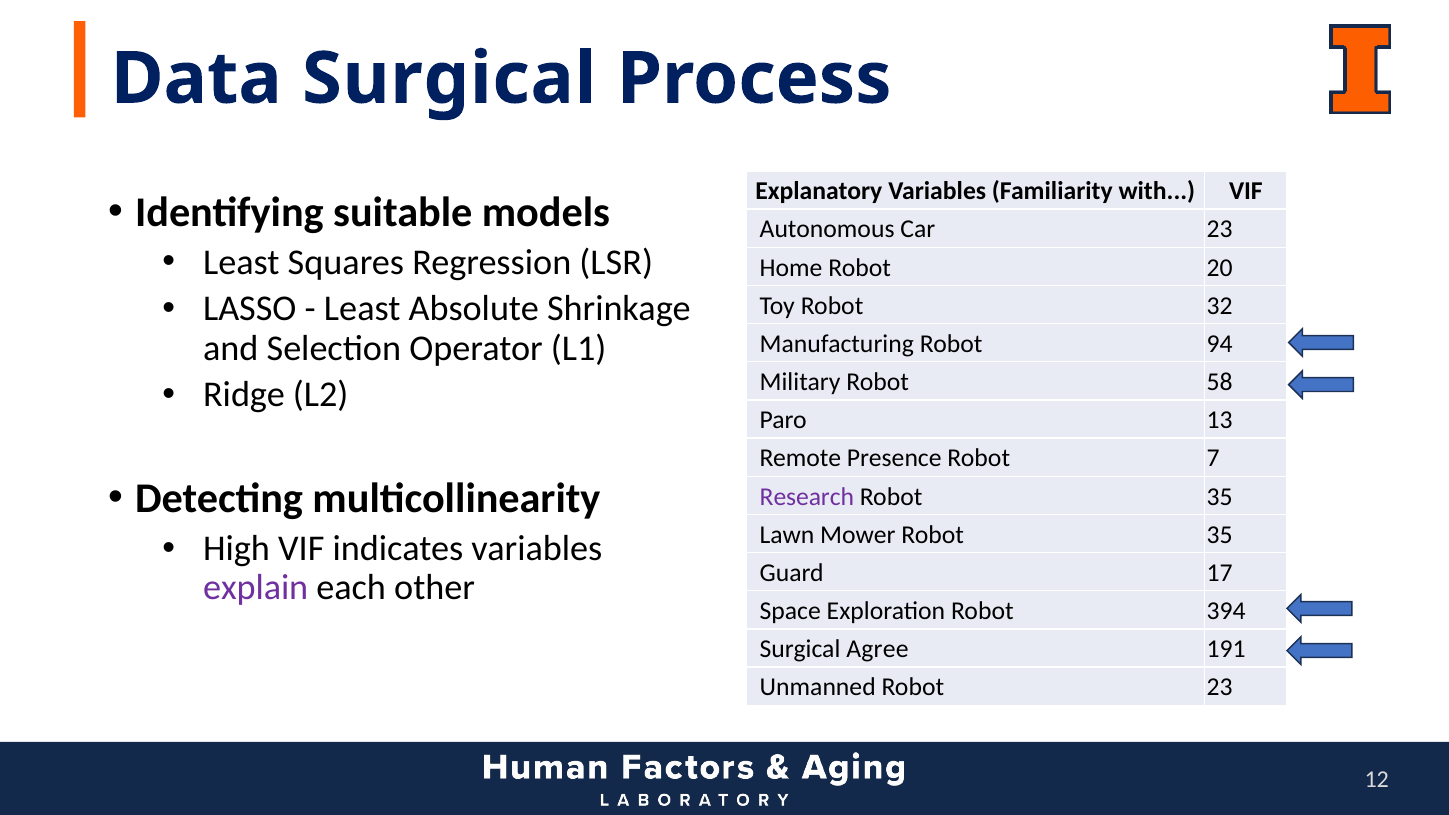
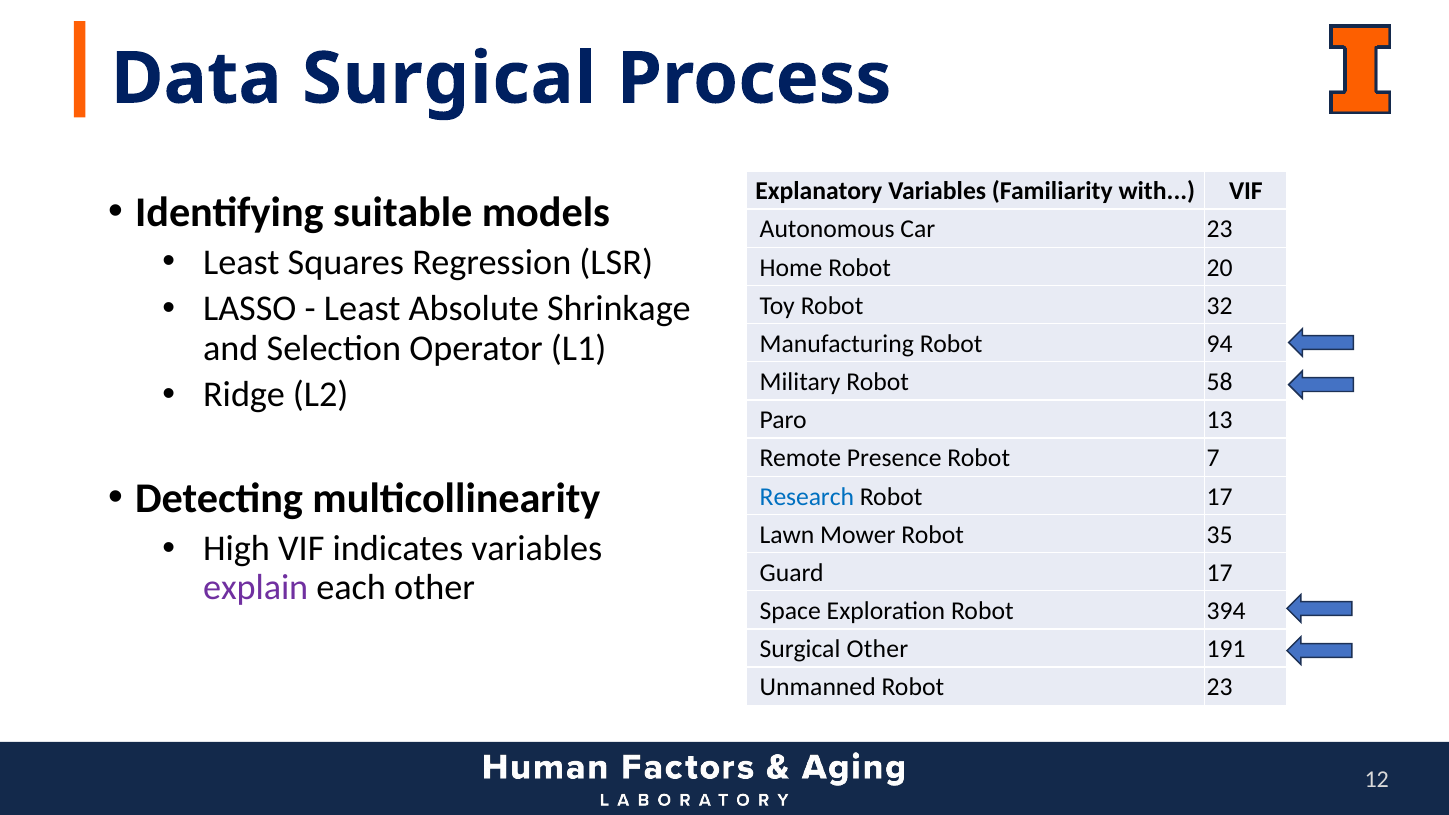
Research colour: purple -> blue
35 at (1220, 497): 35 -> 17
Surgical Agree: Agree -> Other
